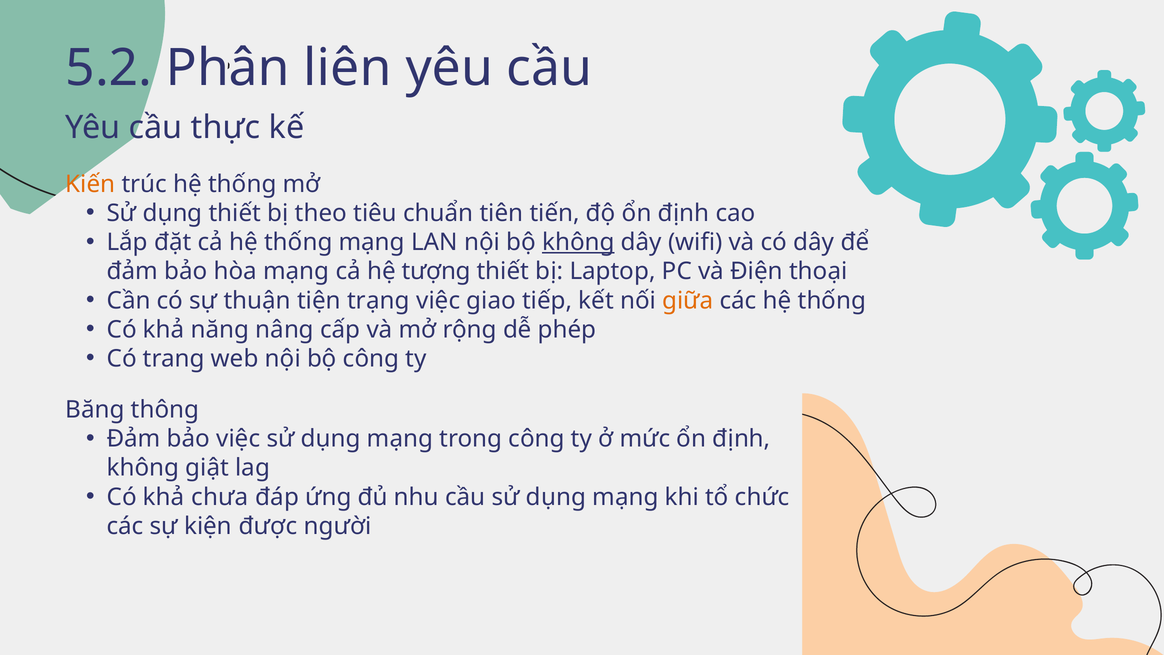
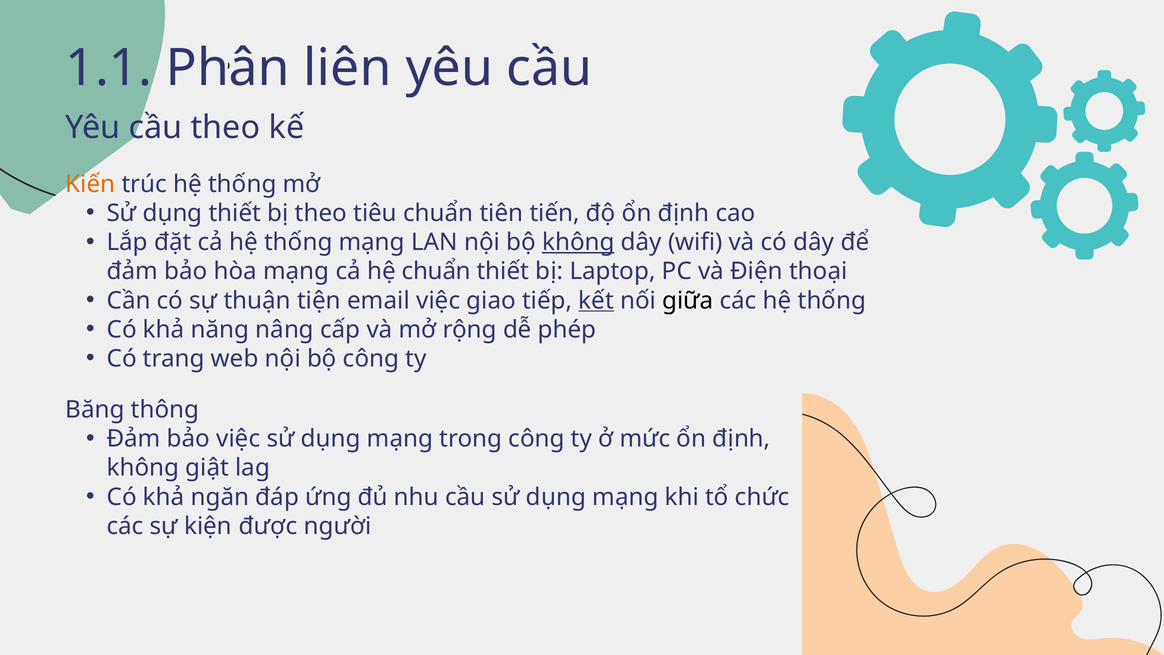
5.2: 5.2 -> 1.1
cầu thực: thực -> theo
hệ tượng: tượng -> chuẩn
trạng: trạng -> email
kết underline: none -> present
giữa colour: orange -> black
chưa: chưa -> ngăn
